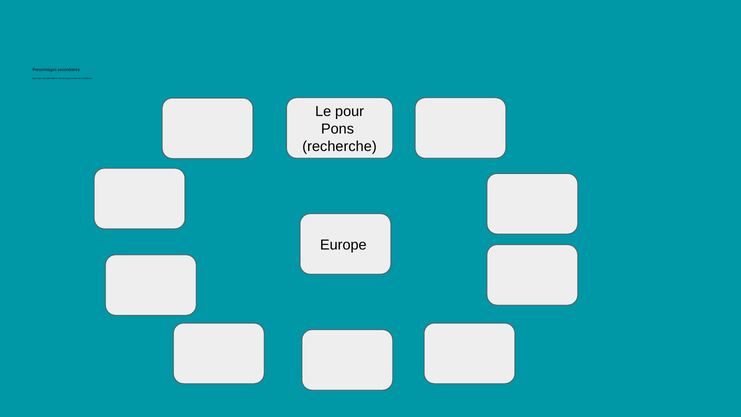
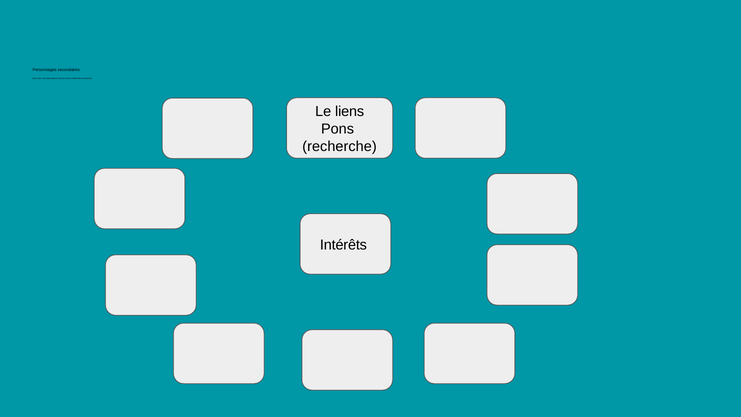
pour: pour -> liens
Europe: Europe -> Intérêts
